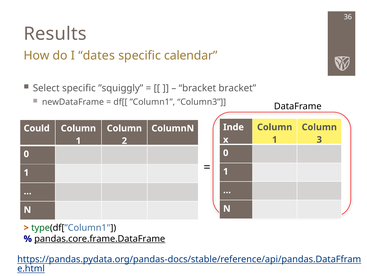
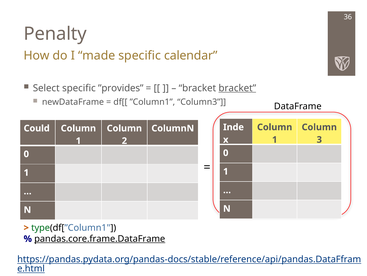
Results: Results -> Penalty
dates: dates -> made
”squiggly: ”squiggly -> ”provides
bracket at (237, 88) underline: none -> present
